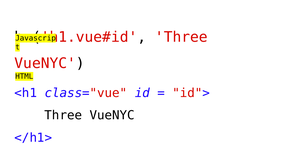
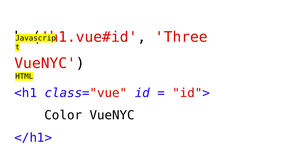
Three at (63, 116): Three -> Color
